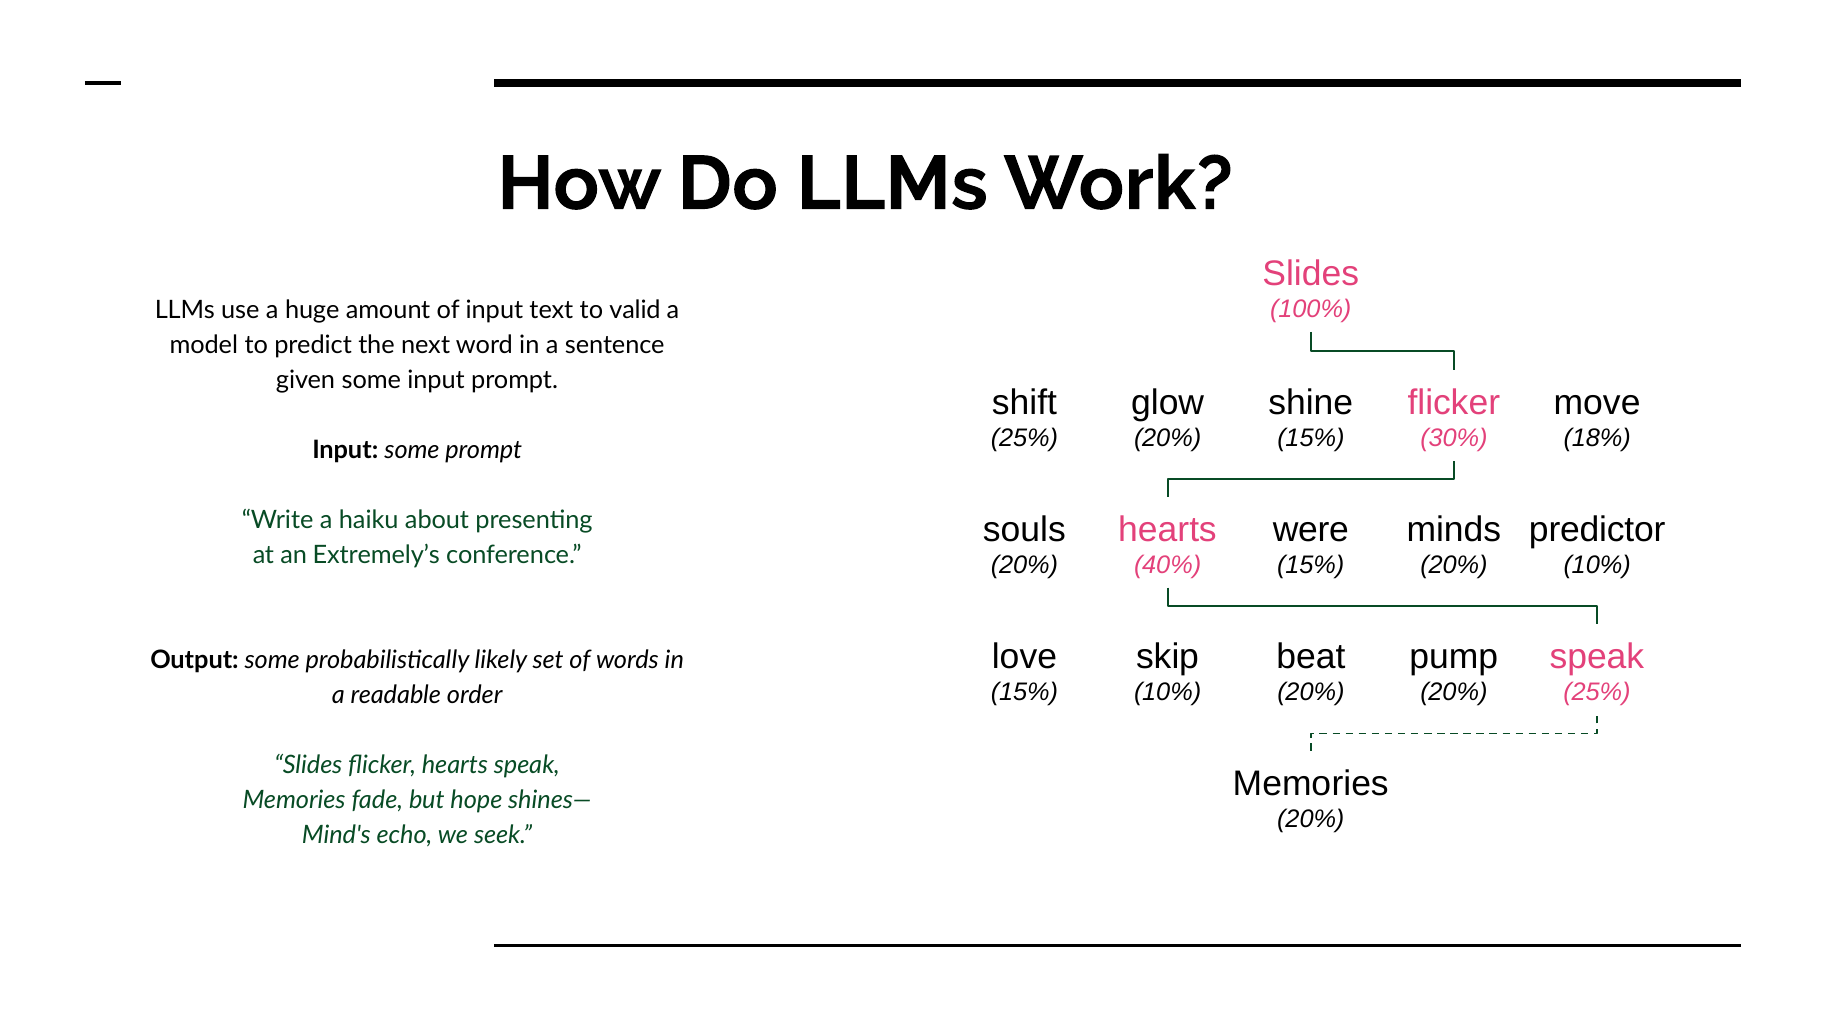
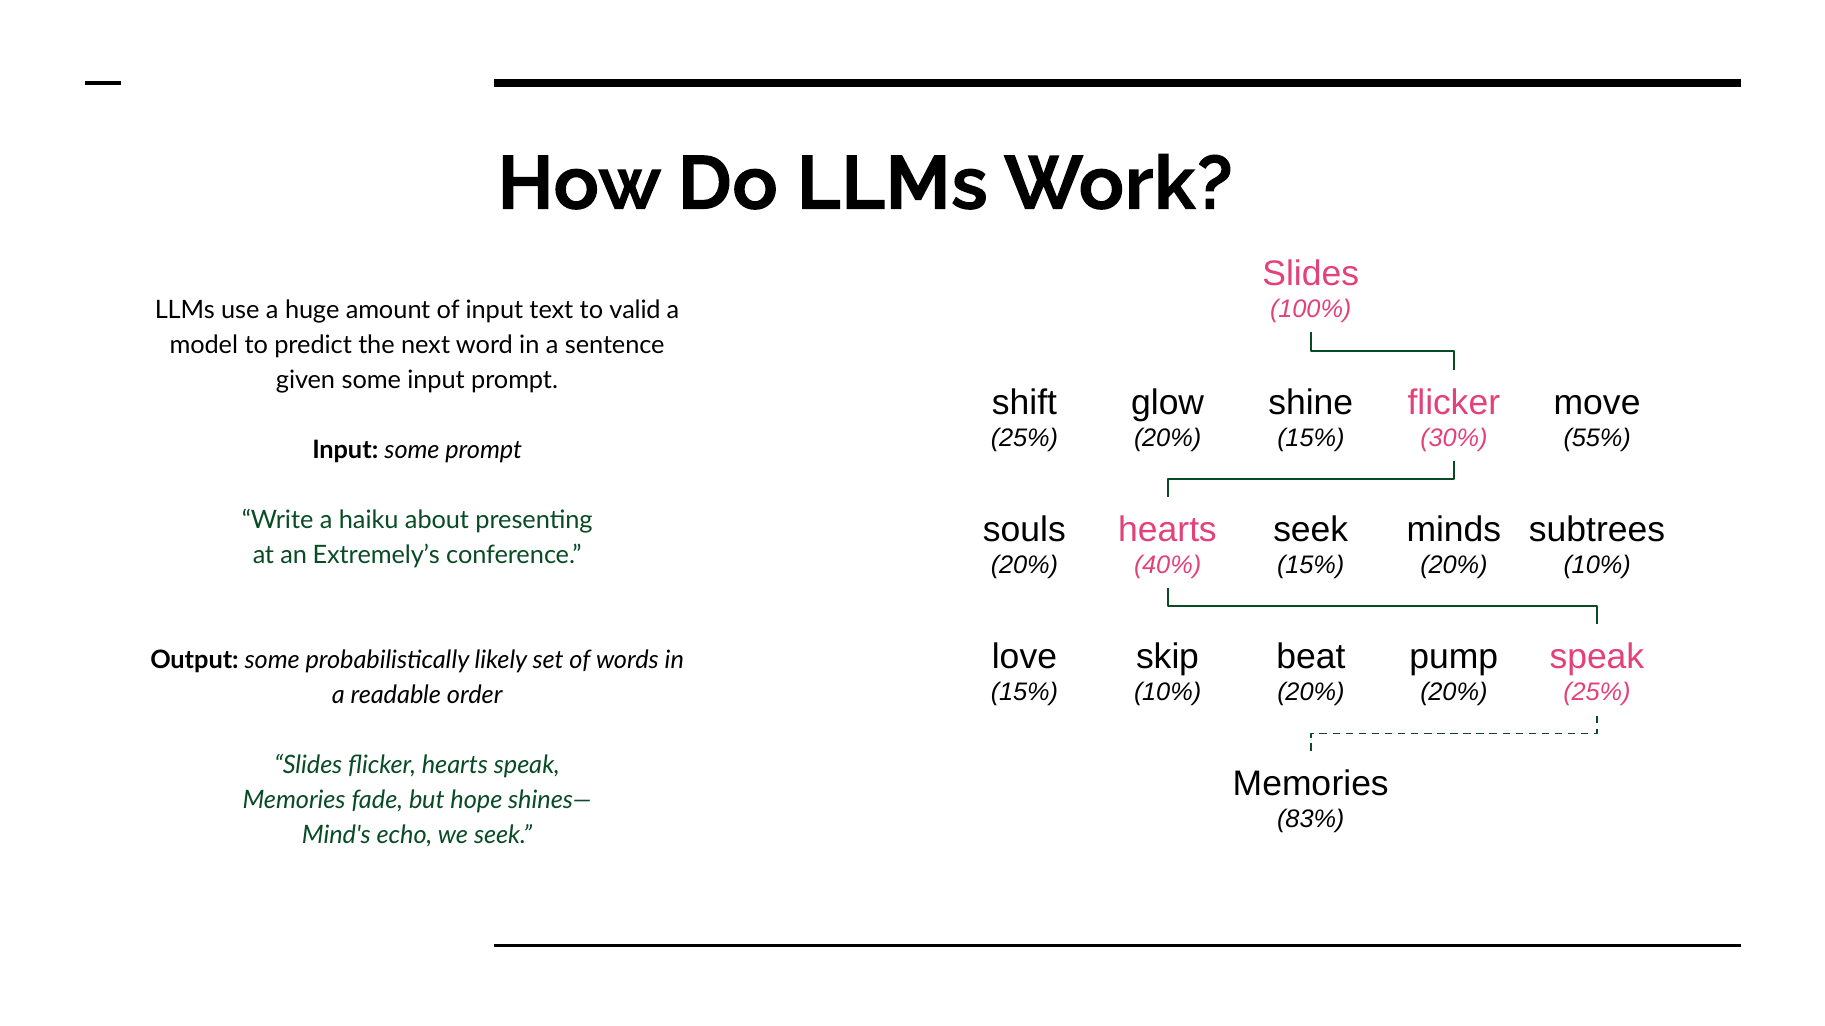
18%: 18% -> 55%
were at (1311, 530): were -> seek
predictor: predictor -> subtrees
20% at (1311, 820): 20% -> 83%
